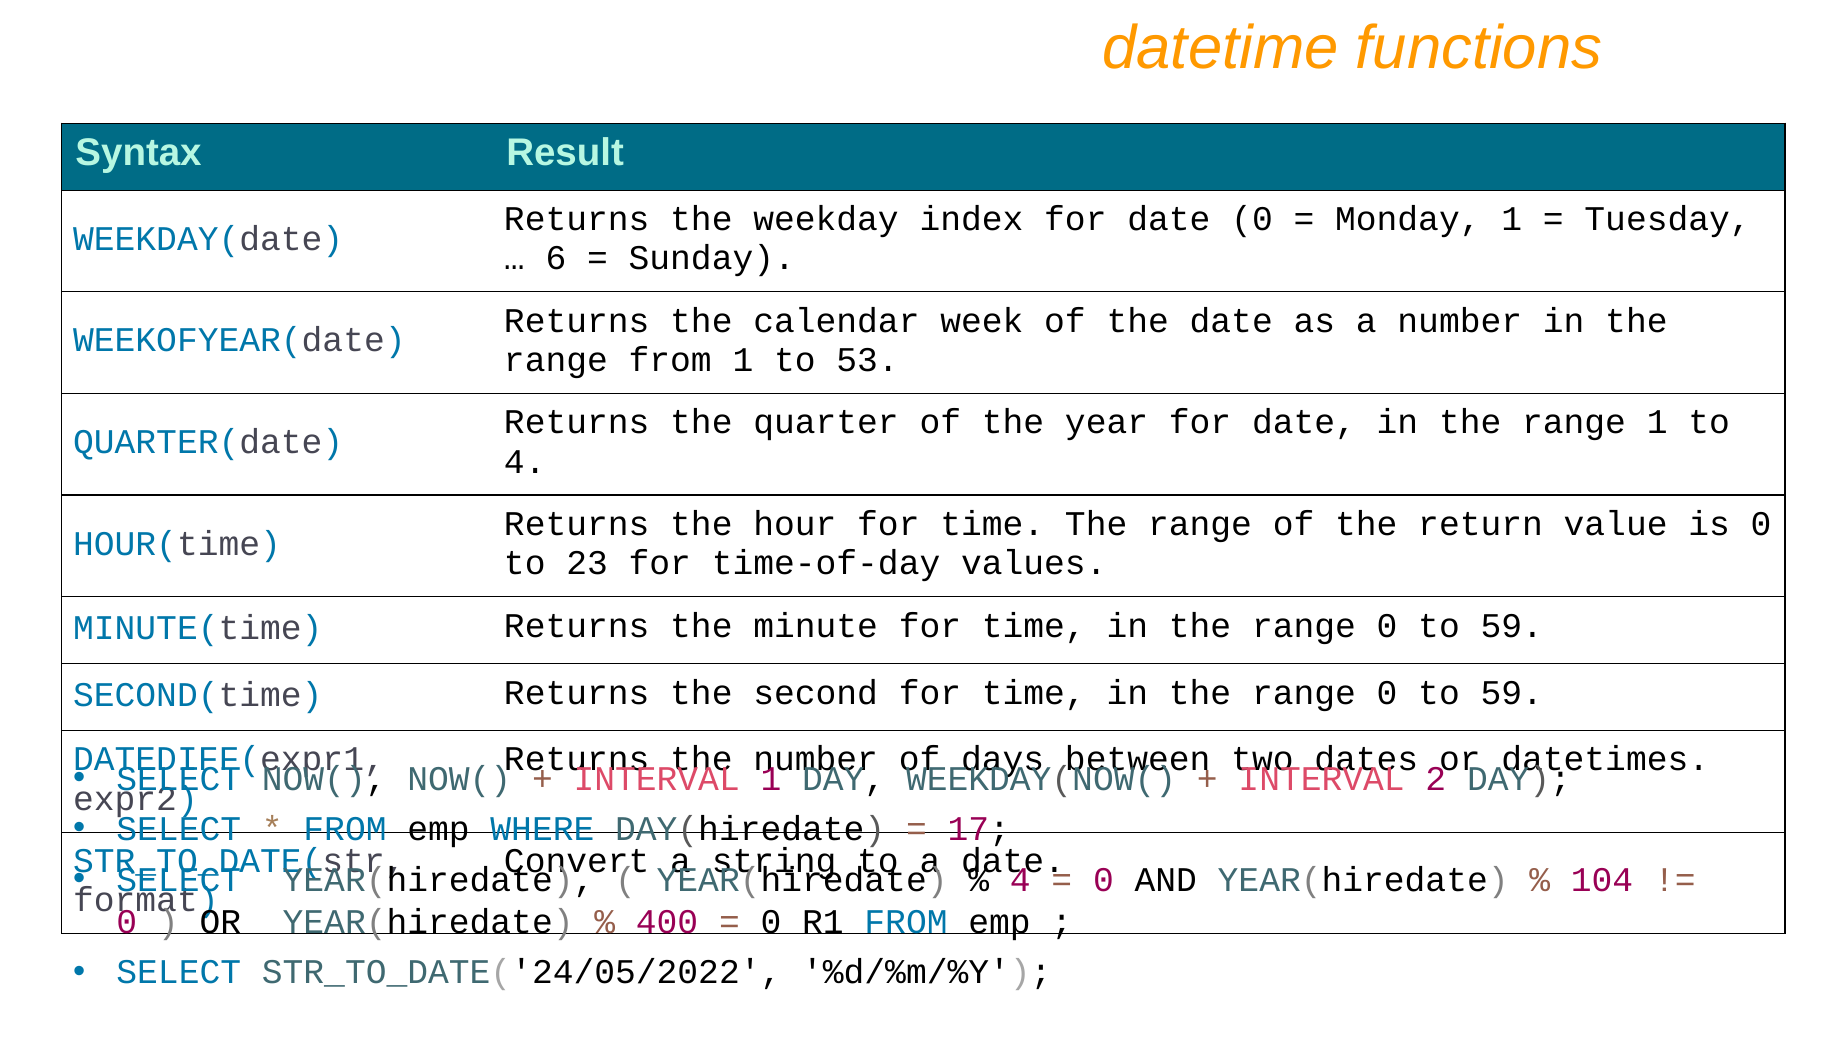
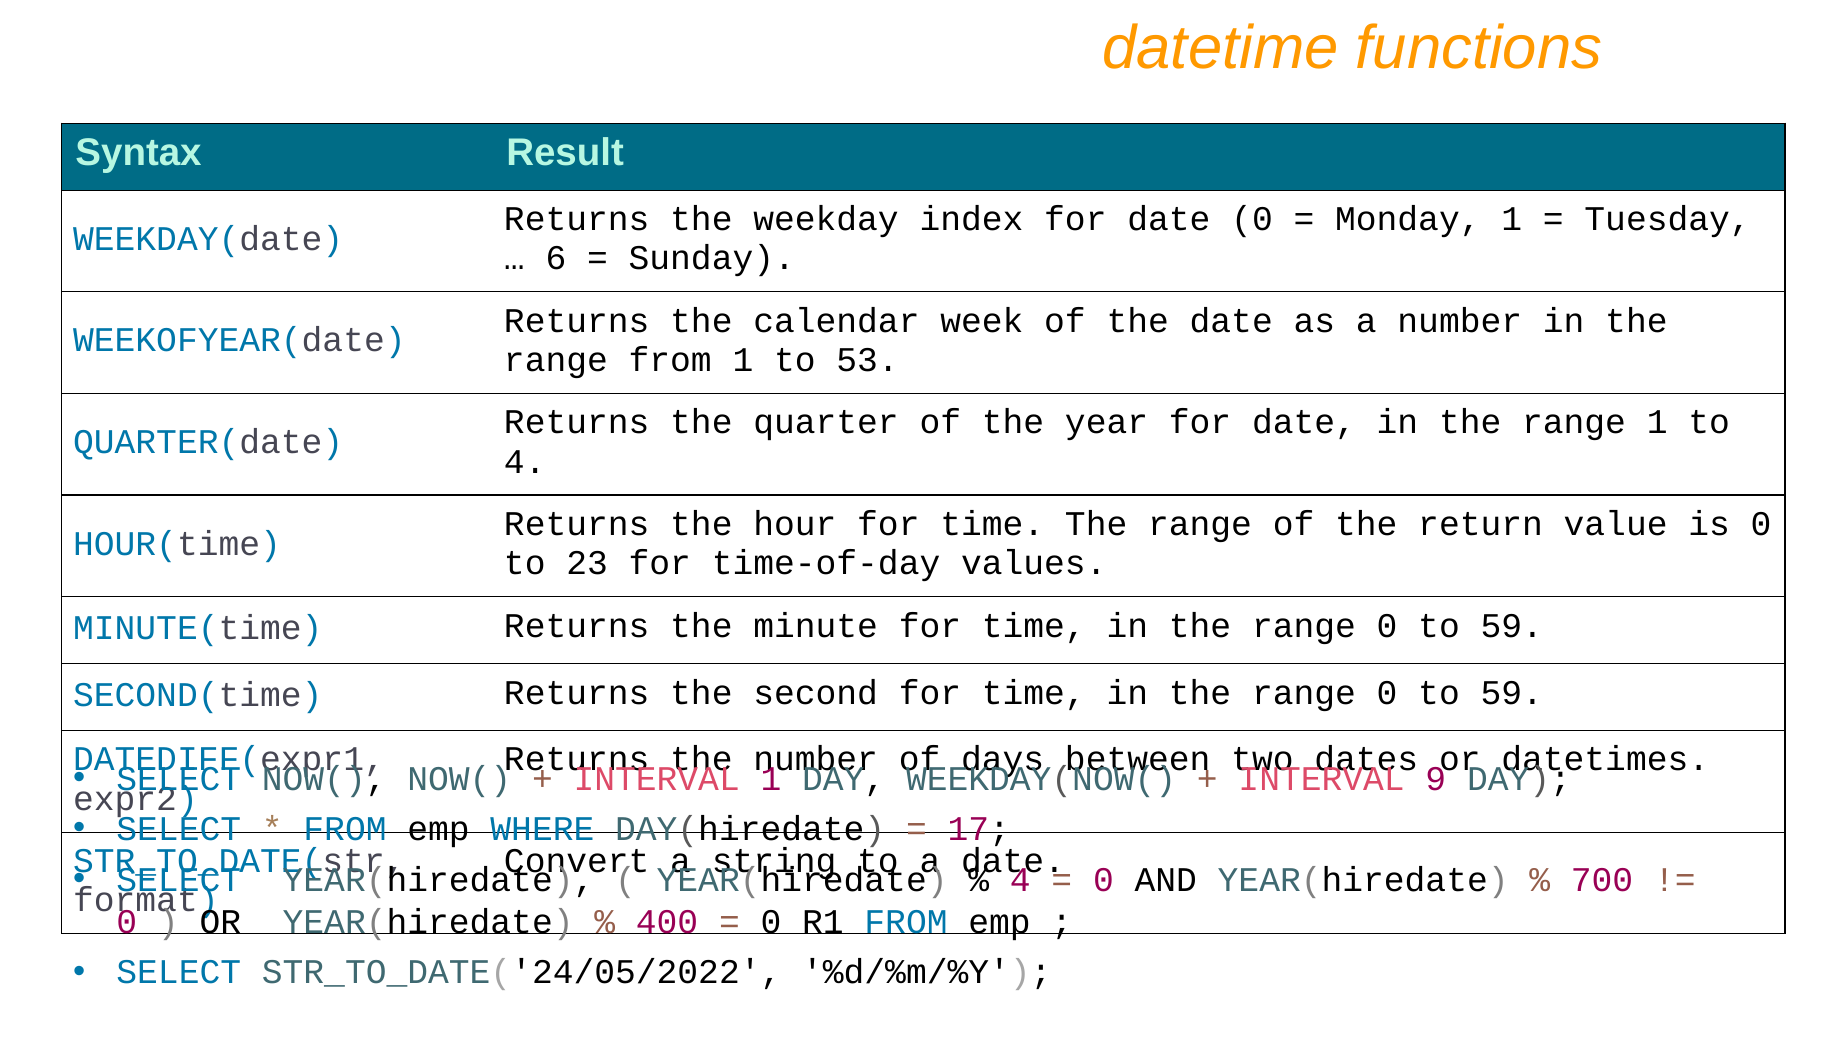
2: 2 -> 9
104: 104 -> 700
